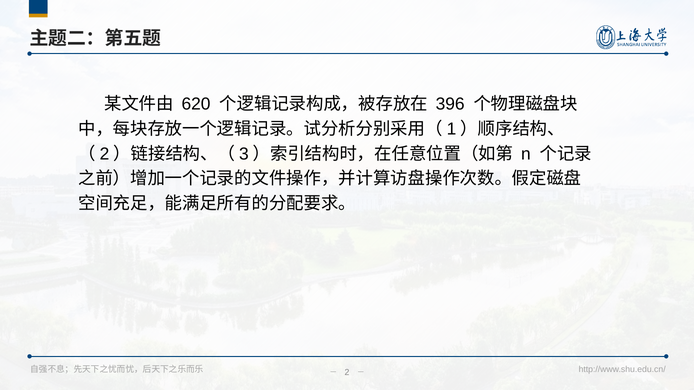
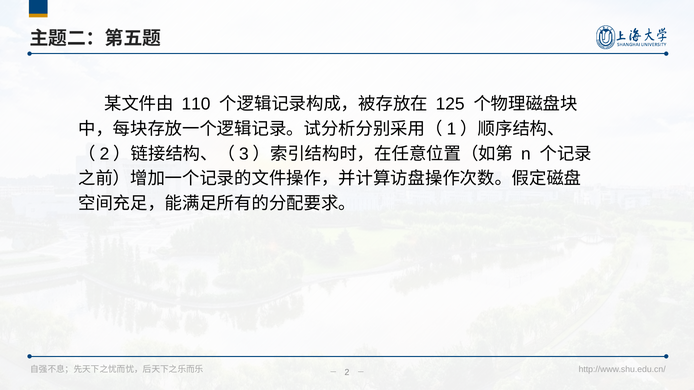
620: 620 -> 110
396: 396 -> 125
